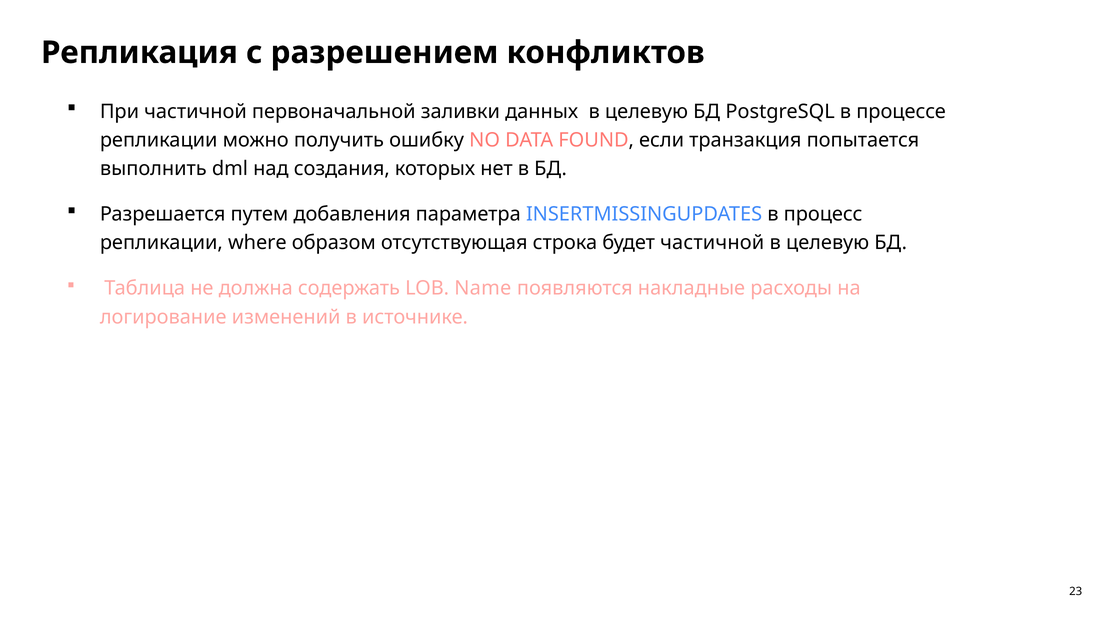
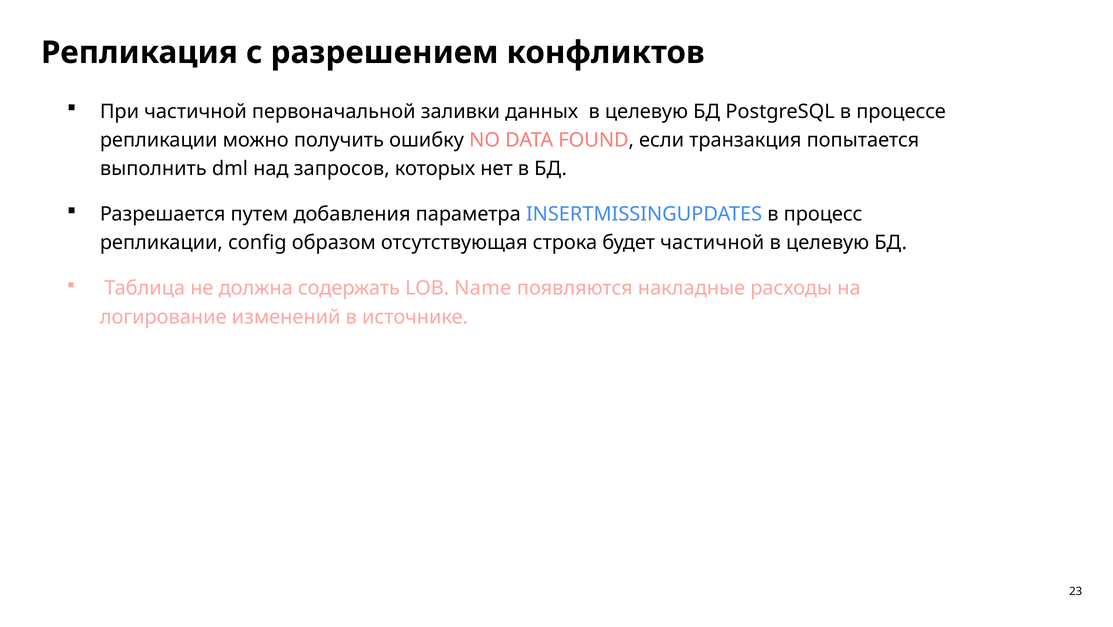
создания: создания -> запросов
where: where -> config
